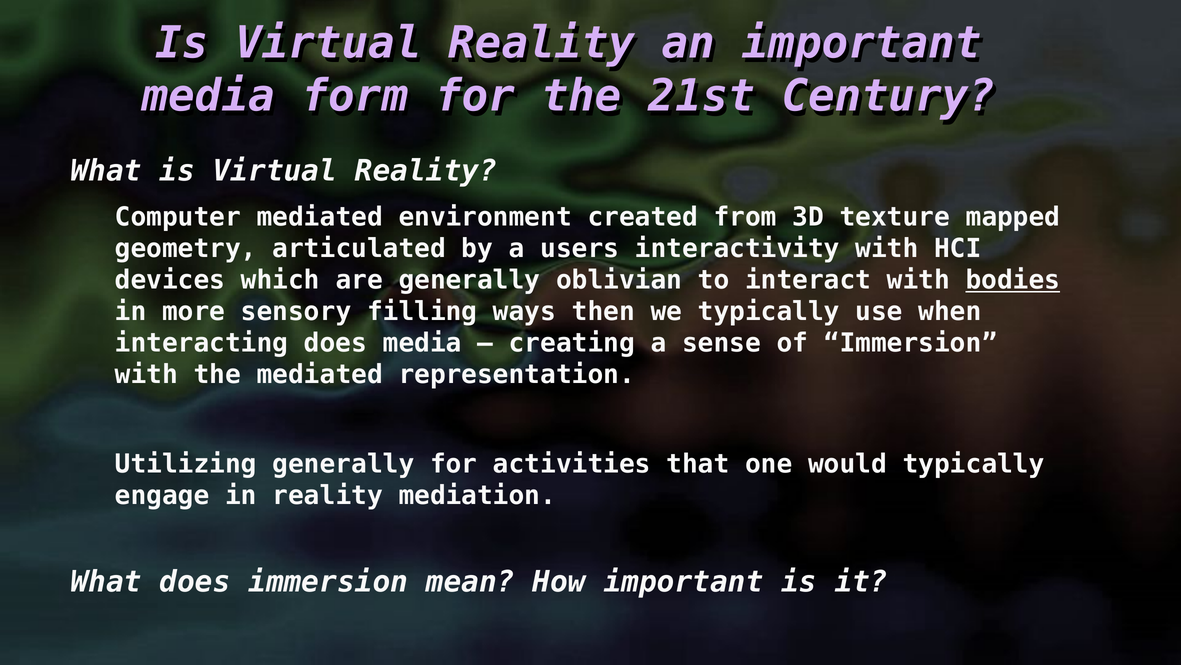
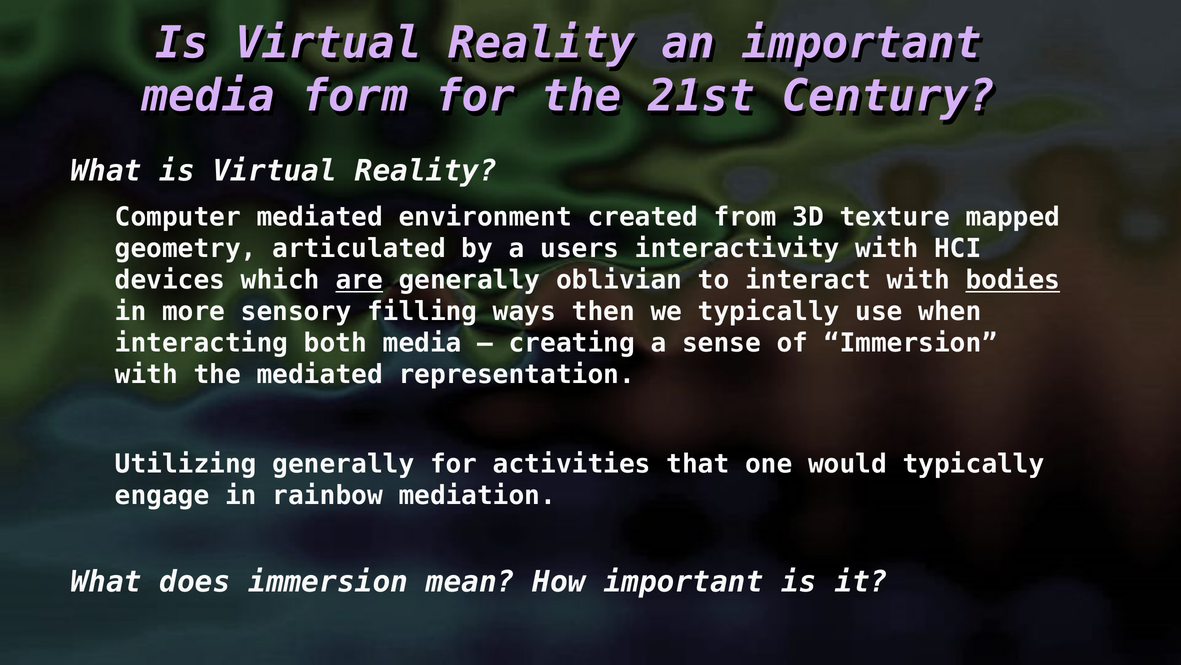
are underline: none -> present
interacting does: does -> both
in reality: reality -> rainbow
